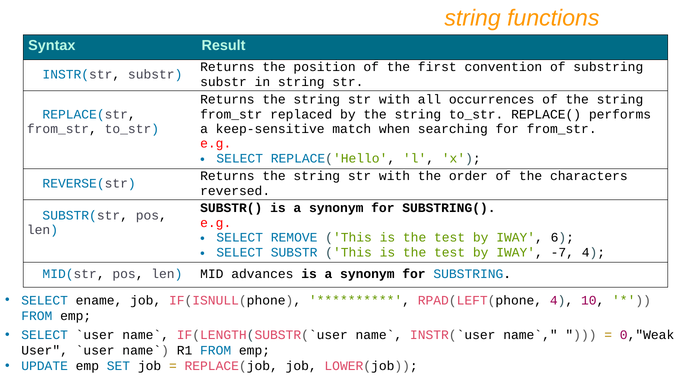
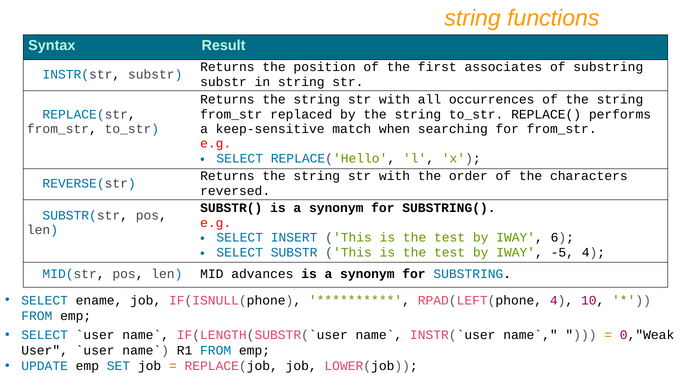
convention: convention -> associates
REMOVE: REMOVE -> INSERT
-7: -7 -> -5
